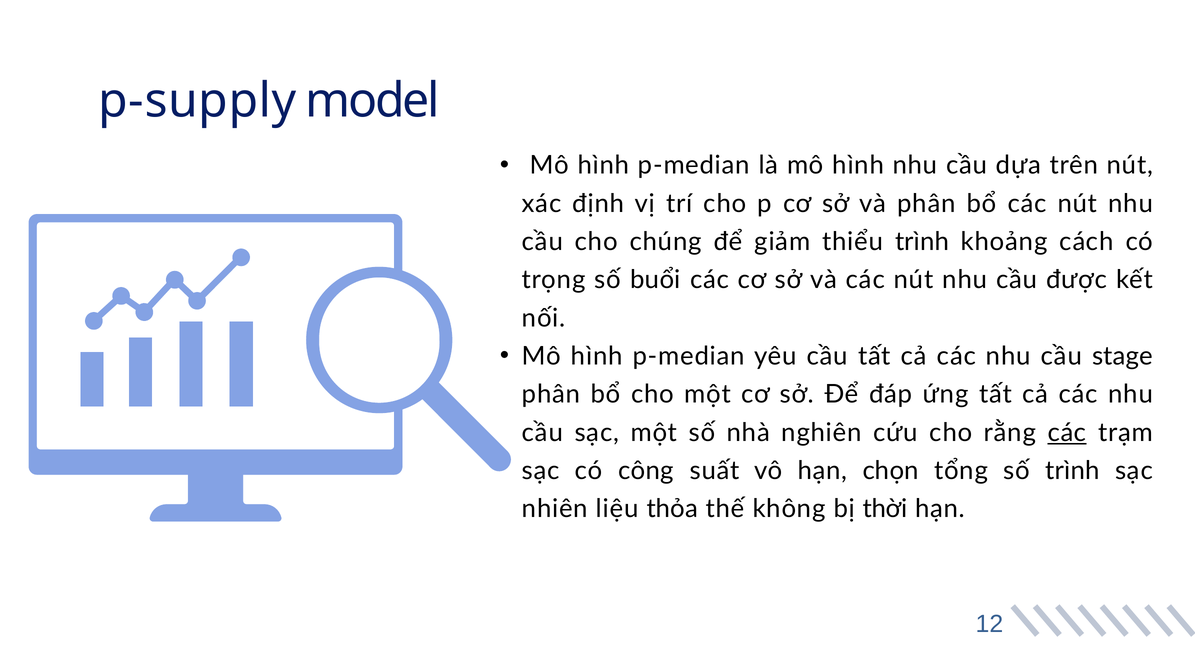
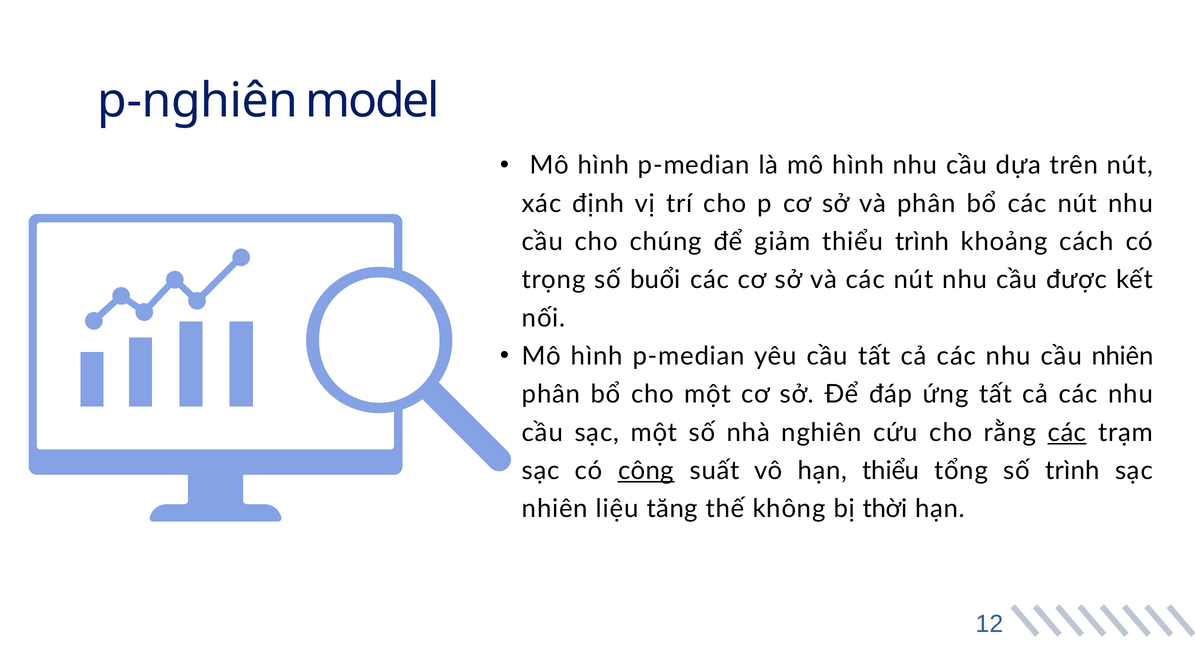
p-supply: p-supply -> p-nghiên
cầu stage: stage -> nhiên
công underline: none -> present
hạn chọn: chọn -> thiểu
thỏa: thỏa -> tăng
